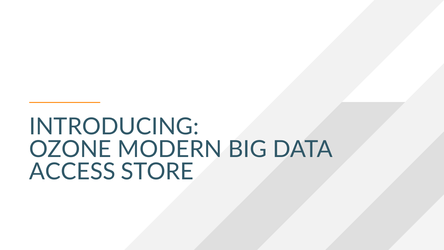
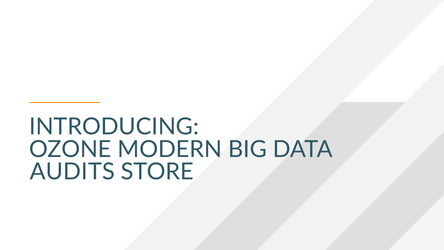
ACCESS: ACCESS -> AUDITS
